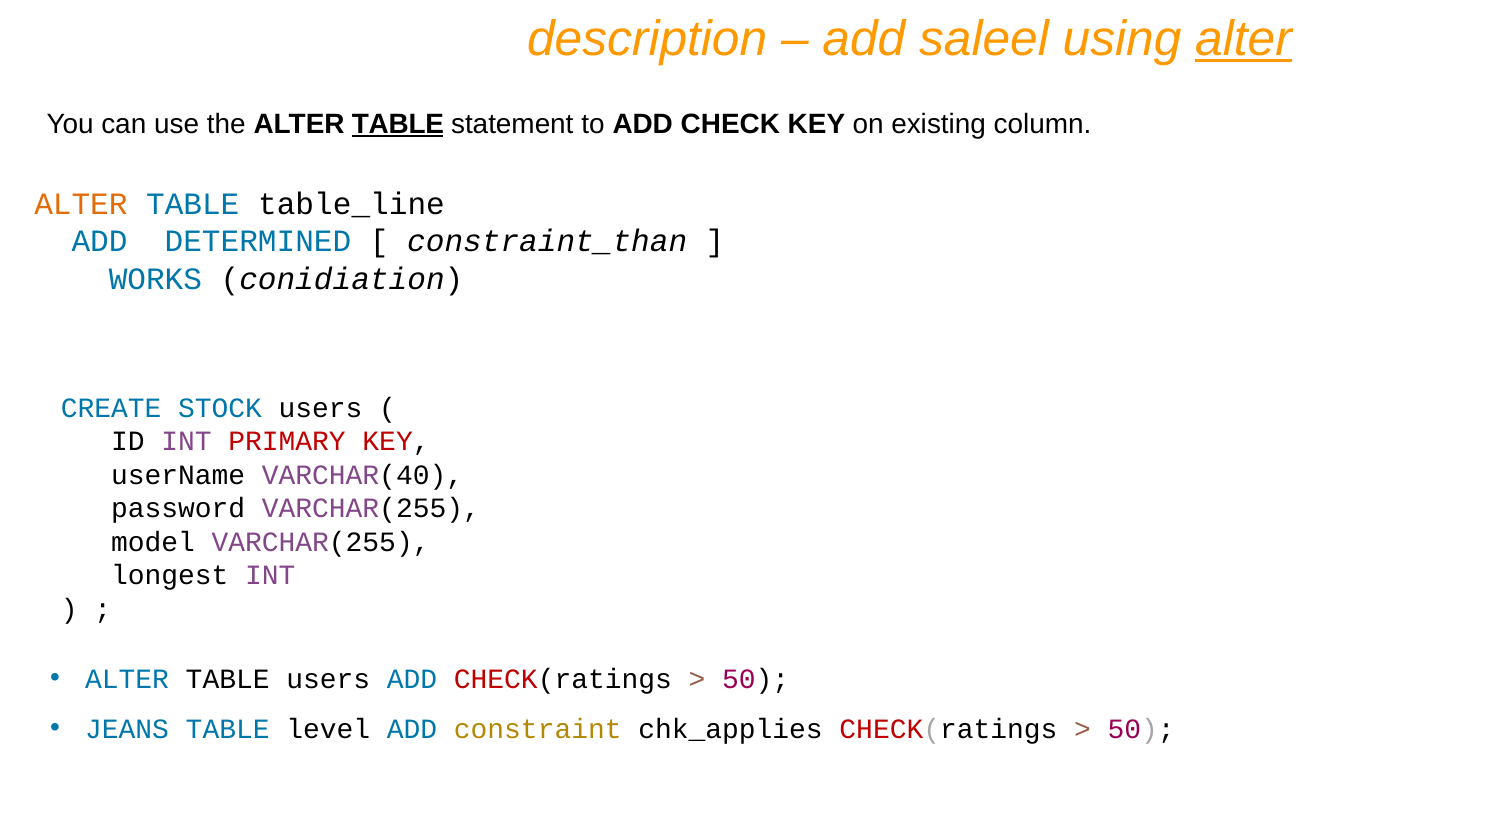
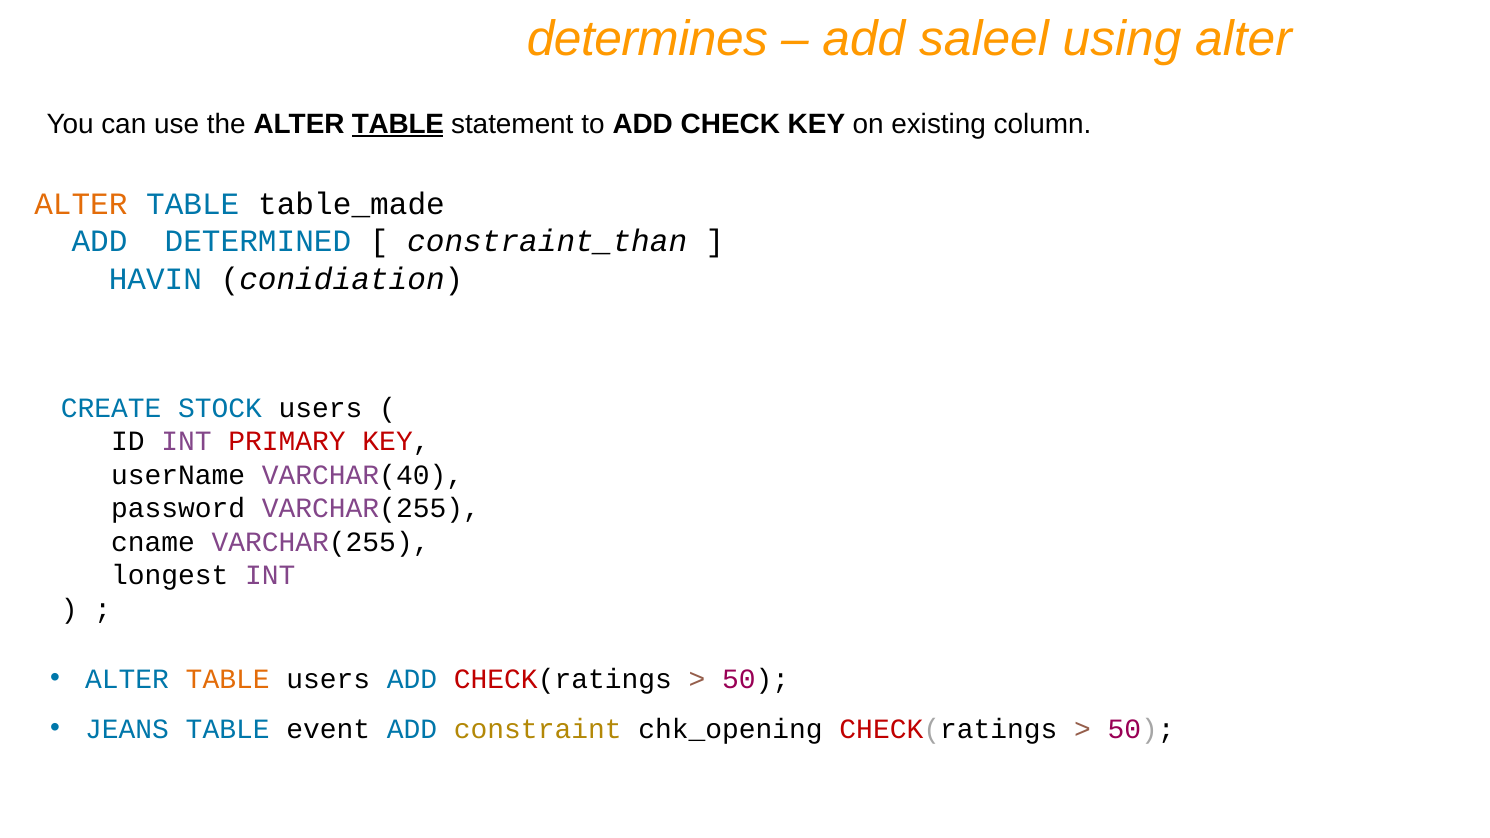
description: description -> determines
alter at (1244, 39) underline: present -> none
table_line: table_line -> table_made
WORKS: WORKS -> HAVIN
model: model -> cname
TABLE at (228, 679) colour: black -> orange
level: level -> event
chk_applies: chk_applies -> chk_opening
